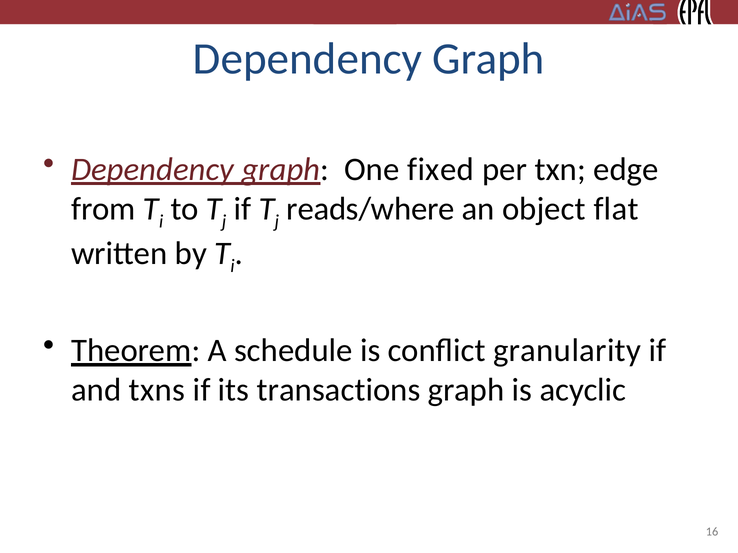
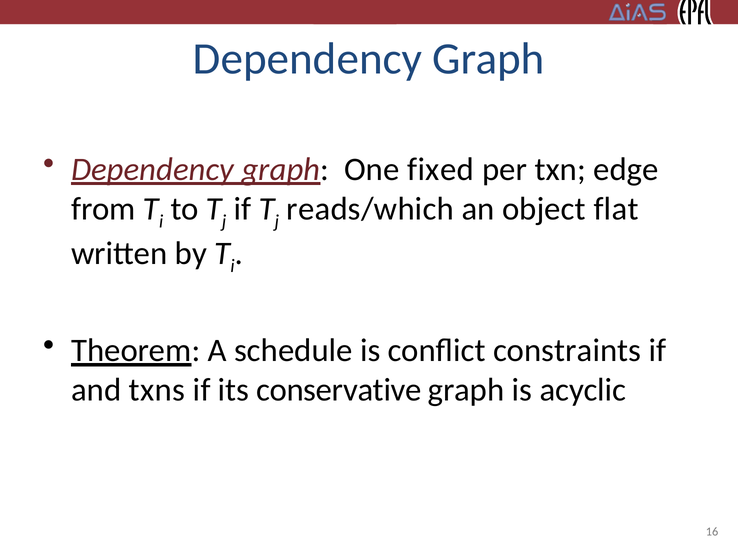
reads/where: reads/where -> reads/which
granularity: granularity -> constraints
transactions: transactions -> conservative
